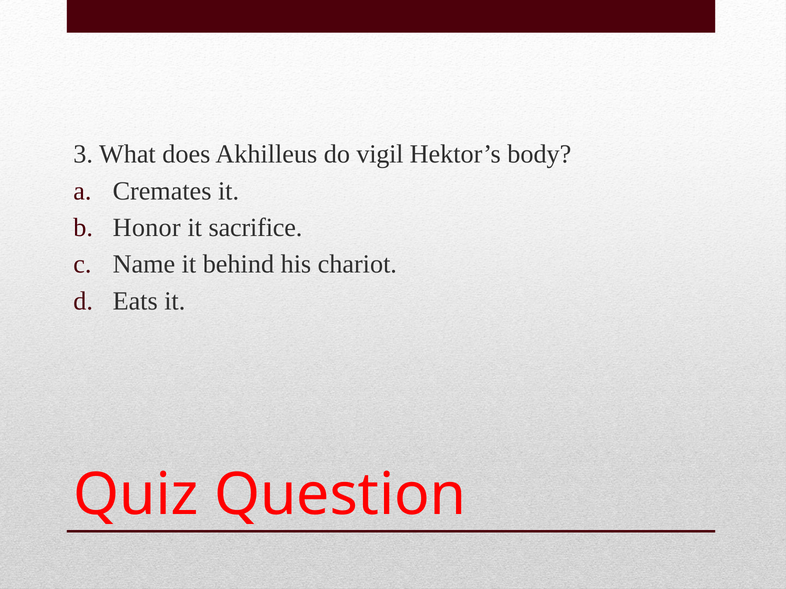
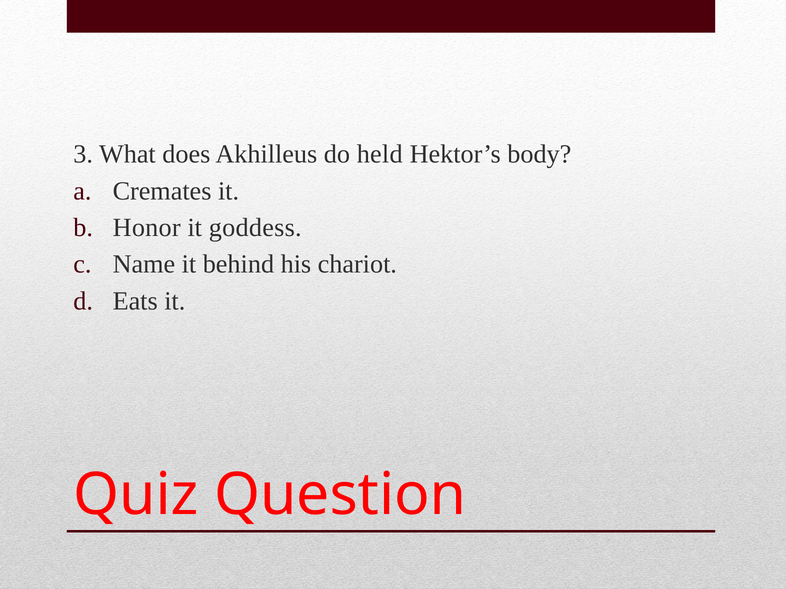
vigil: vigil -> held
sacrifice: sacrifice -> goddess
